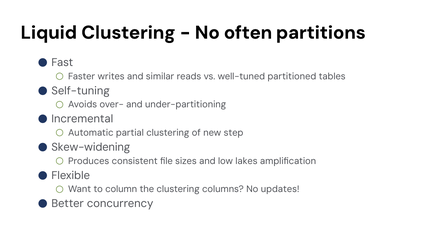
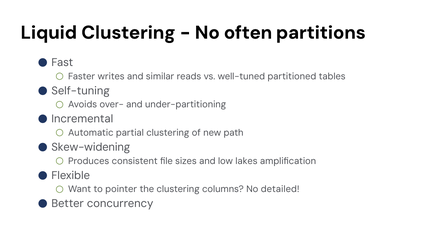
step: step -> path
column: column -> pointer
updates: updates -> detailed
